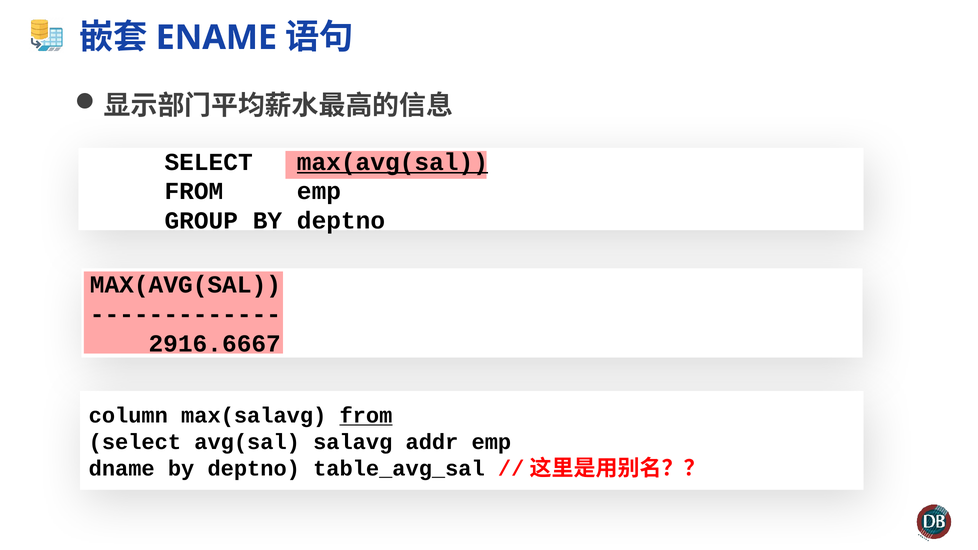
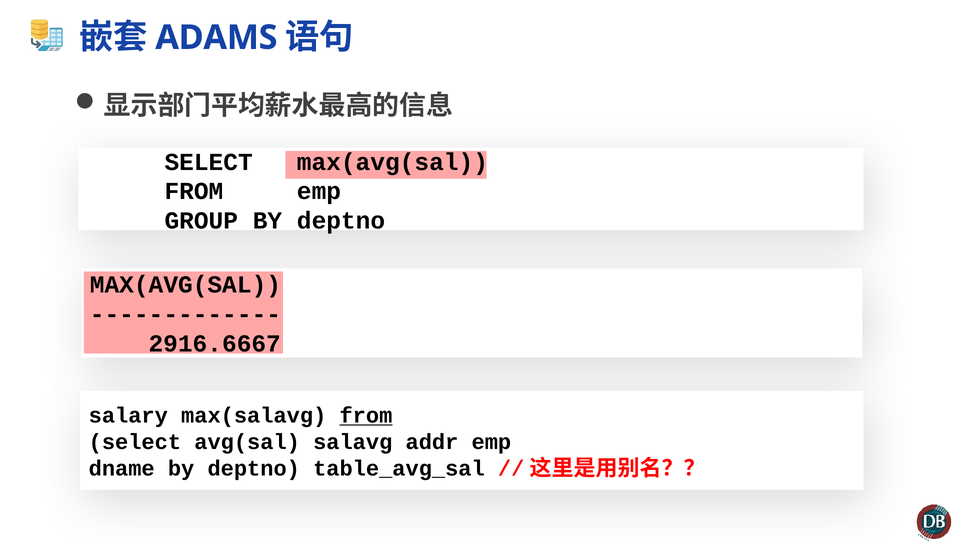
ENAME: ENAME -> ADAMS
max(avg(sal at (392, 162) underline: present -> none
column: column -> salary
